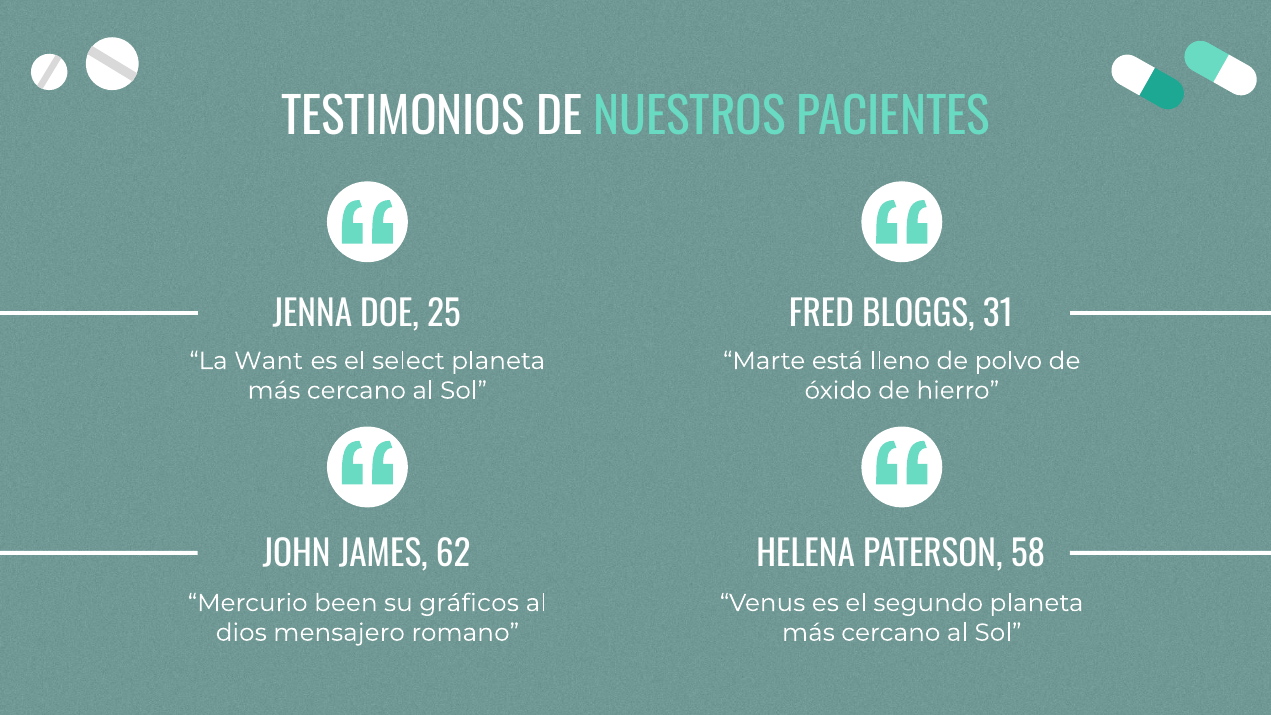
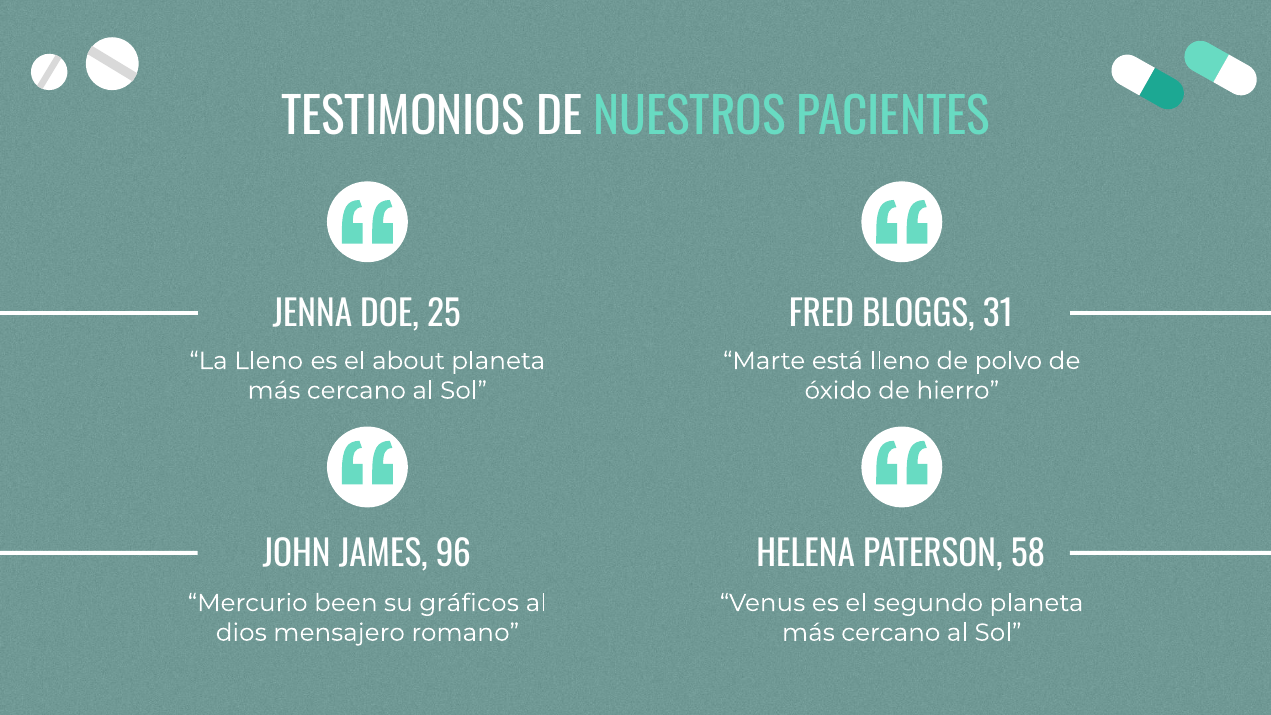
La Want: Want -> Lleno
select: select -> about
62: 62 -> 96
